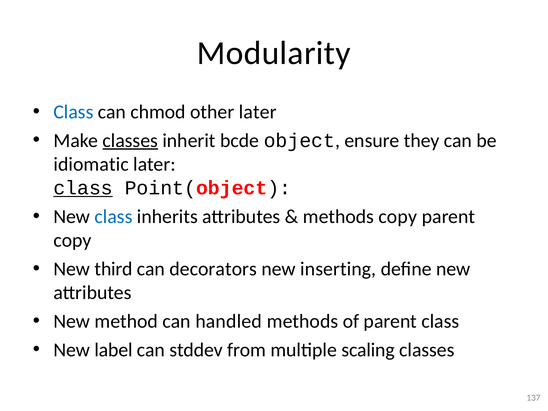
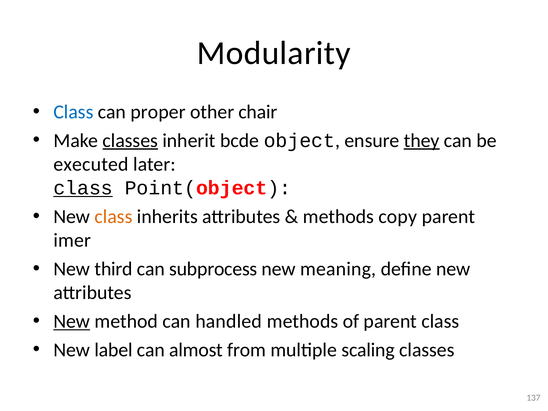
chmod: chmod -> proper
other later: later -> chair
they underline: none -> present
idiomatic: idiomatic -> executed
class at (113, 217) colour: blue -> orange
copy at (72, 240): copy -> imer
decorators: decorators -> subprocess
inserting: inserting -> meaning
New at (72, 321) underline: none -> present
stddev: stddev -> almost
